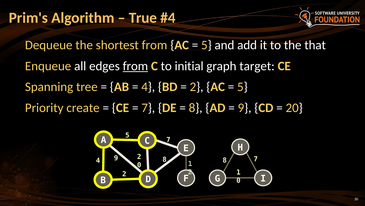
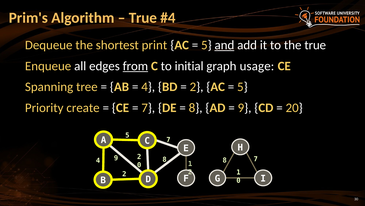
shortest from: from -> print
and underline: none -> present
the that: that -> true
target: target -> usage
